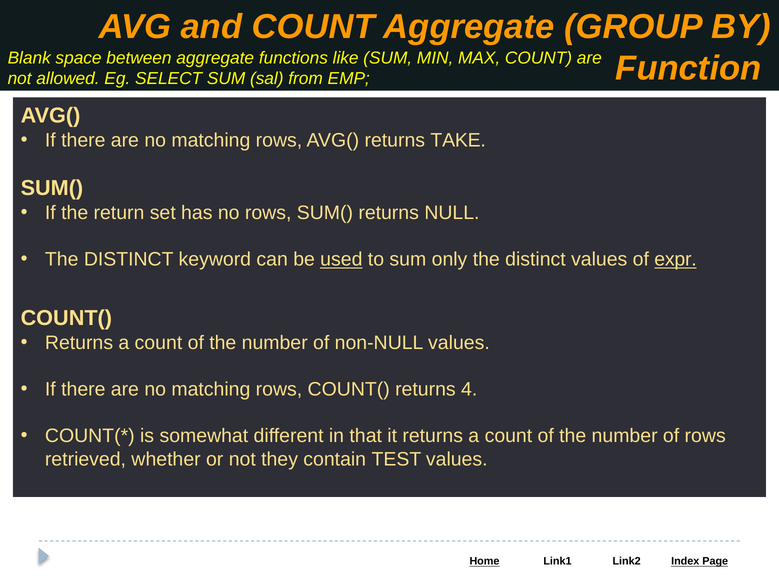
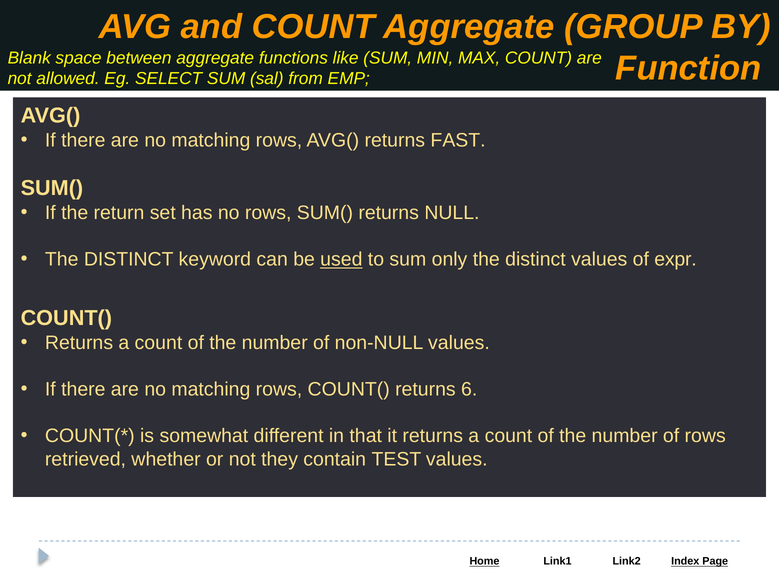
TAKE: TAKE -> FAST
expr underline: present -> none
4: 4 -> 6
